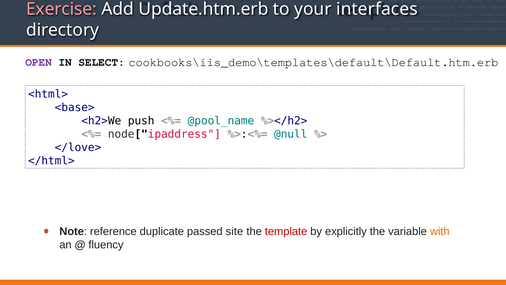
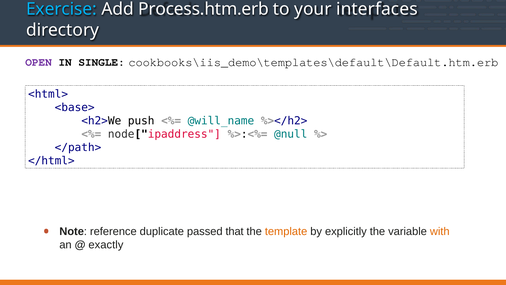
Exercise colour: pink -> light blue
Update.htm.erb: Update.htm.erb -> Process.htm.erb
SELECT: SELECT -> SINGLE
@pool_name: @pool_name -> @will_name
</love>: </love> -> </path>
site: site -> that
template colour: red -> orange
fluency: fluency -> exactly
